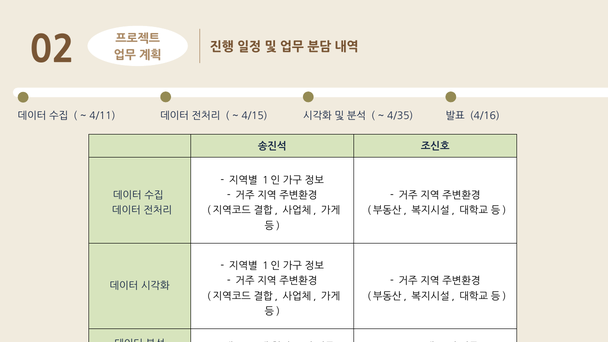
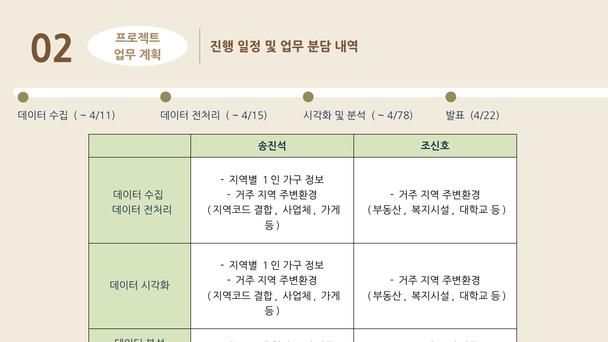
4/35: 4/35 -> 4/78
4/16: 4/16 -> 4/22
